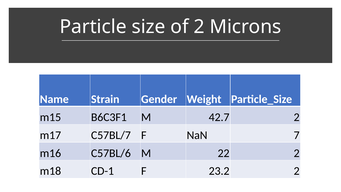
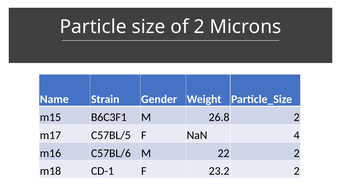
42.7: 42.7 -> 26.8
C57BL/7: C57BL/7 -> C57BL/5
7: 7 -> 4
